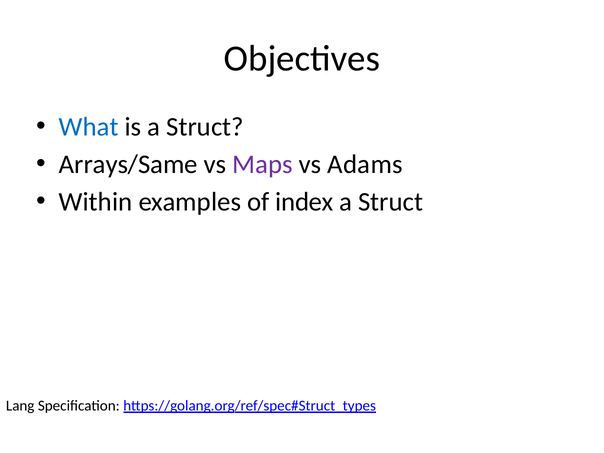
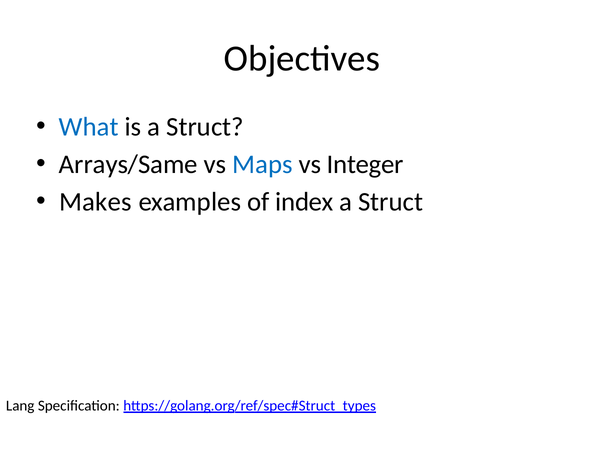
Maps colour: purple -> blue
Adams: Adams -> Integer
Within: Within -> Makes
